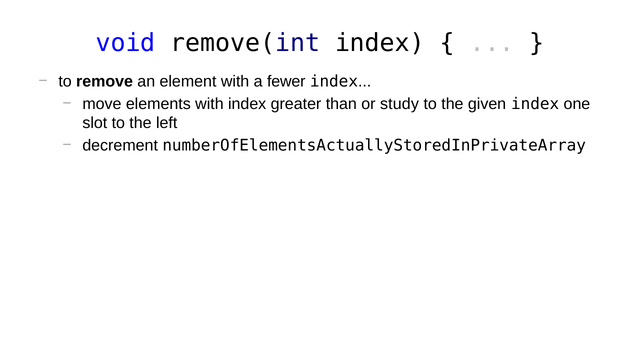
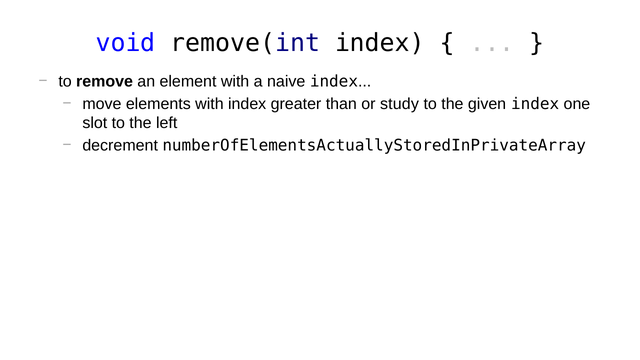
fewer: fewer -> naive
